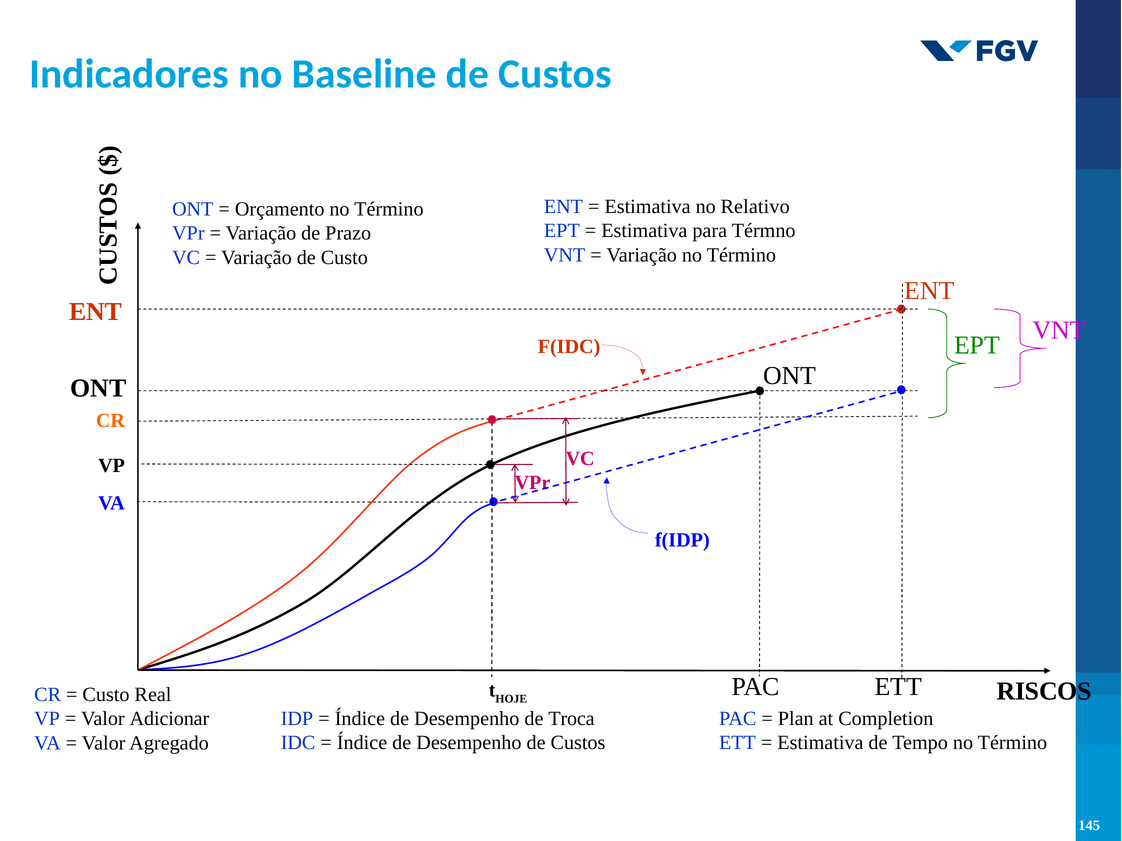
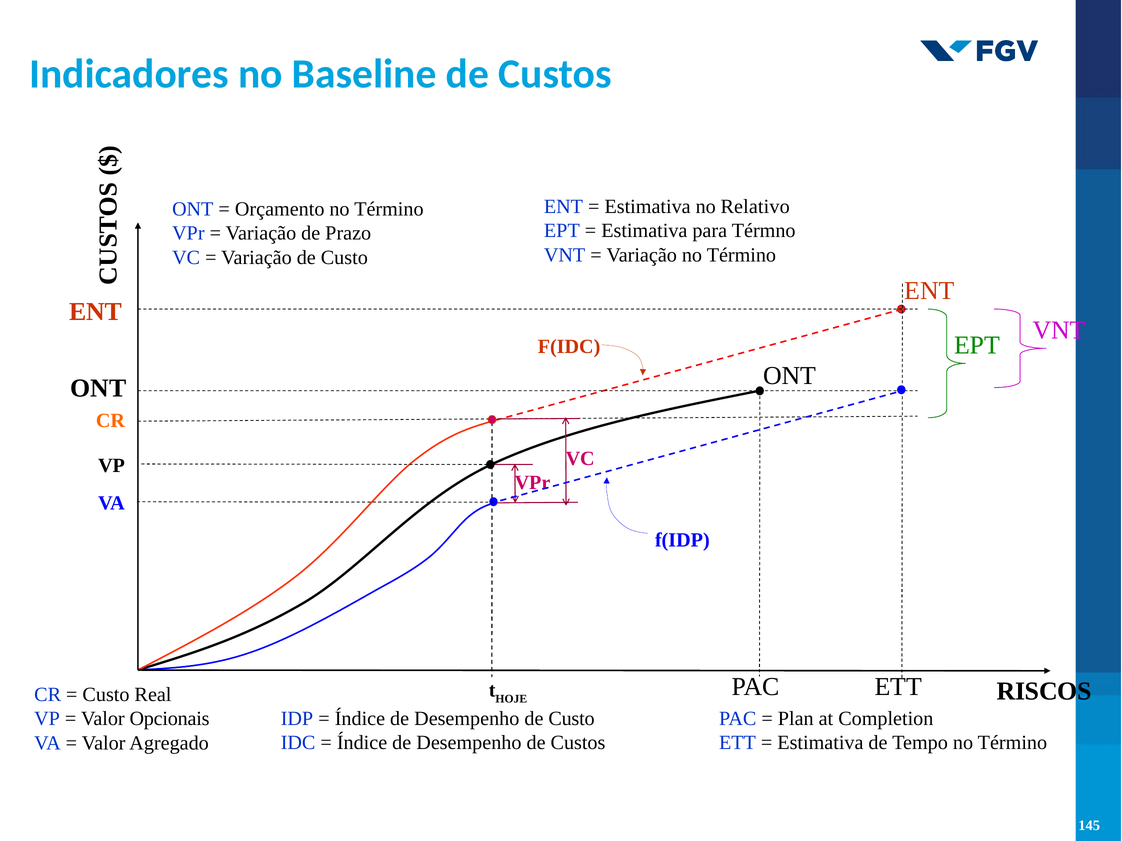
Desempenho de Troca: Troca -> Custo
Adicionar: Adicionar -> Opcionais
